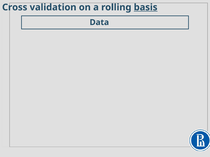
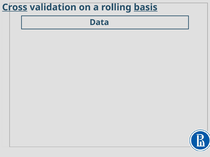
Cross underline: none -> present
